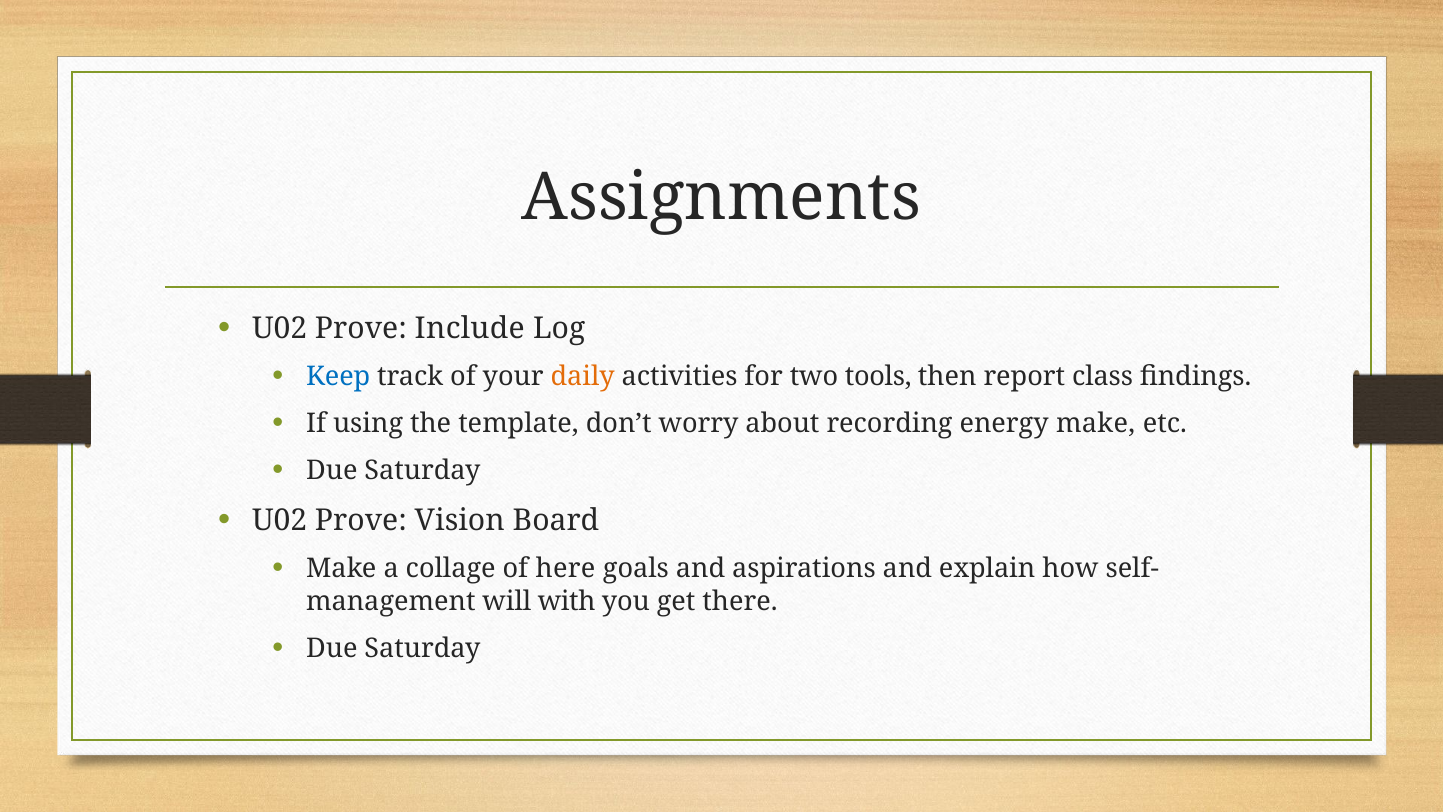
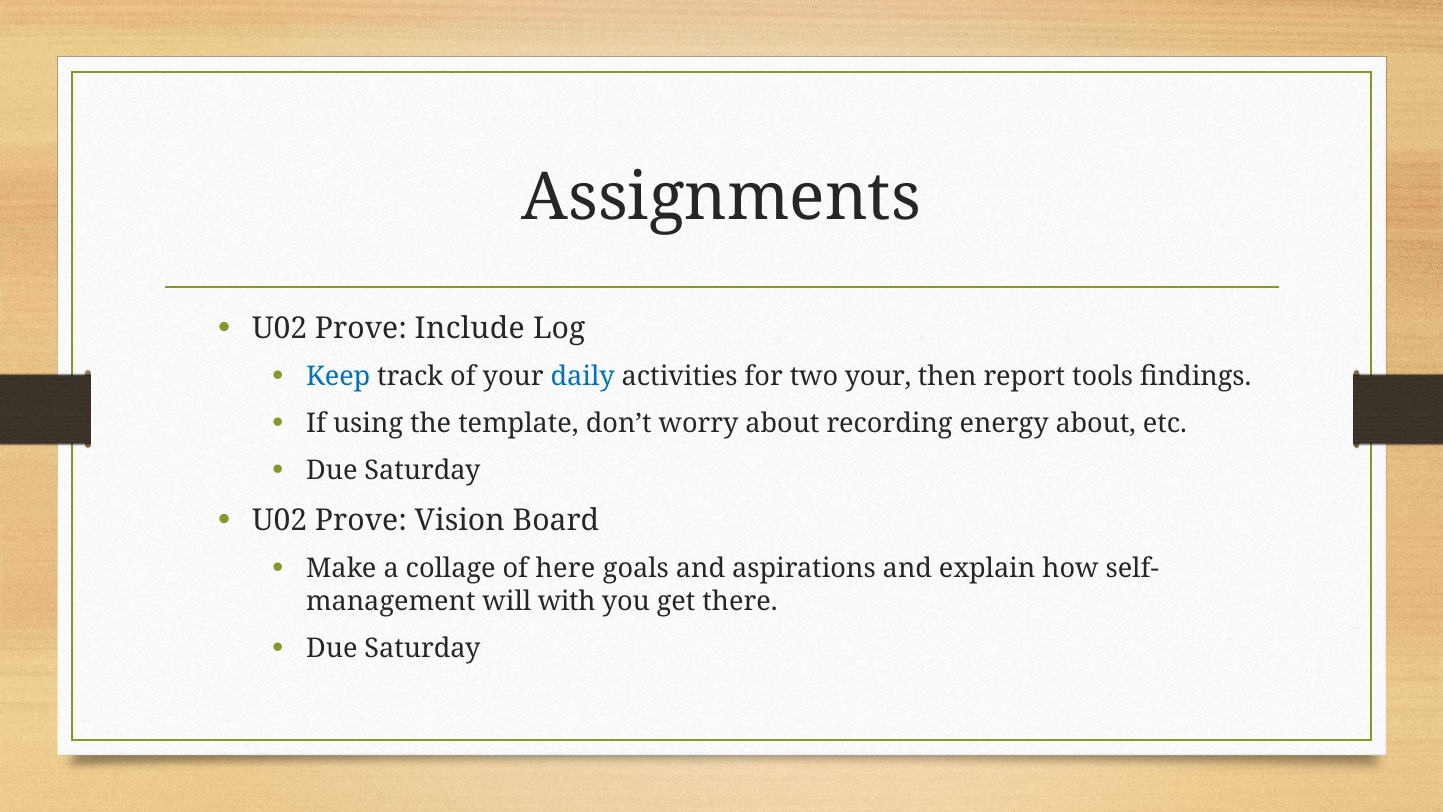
daily colour: orange -> blue
two tools: tools -> your
class: class -> tools
energy make: make -> about
